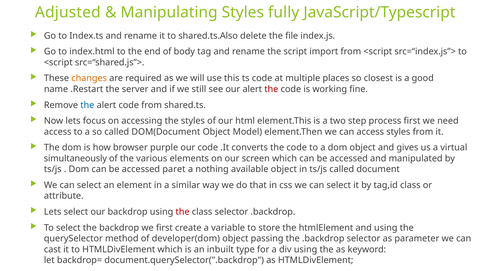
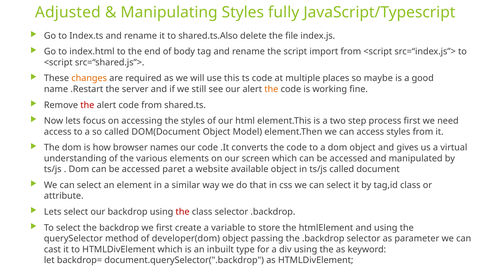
closest: closest -> maybe
the at (271, 89) colour: red -> orange
the at (87, 105) colour: blue -> red
purple: purple -> names
simultaneously: simultaneously -> understanding
nothing: nothing -> website
